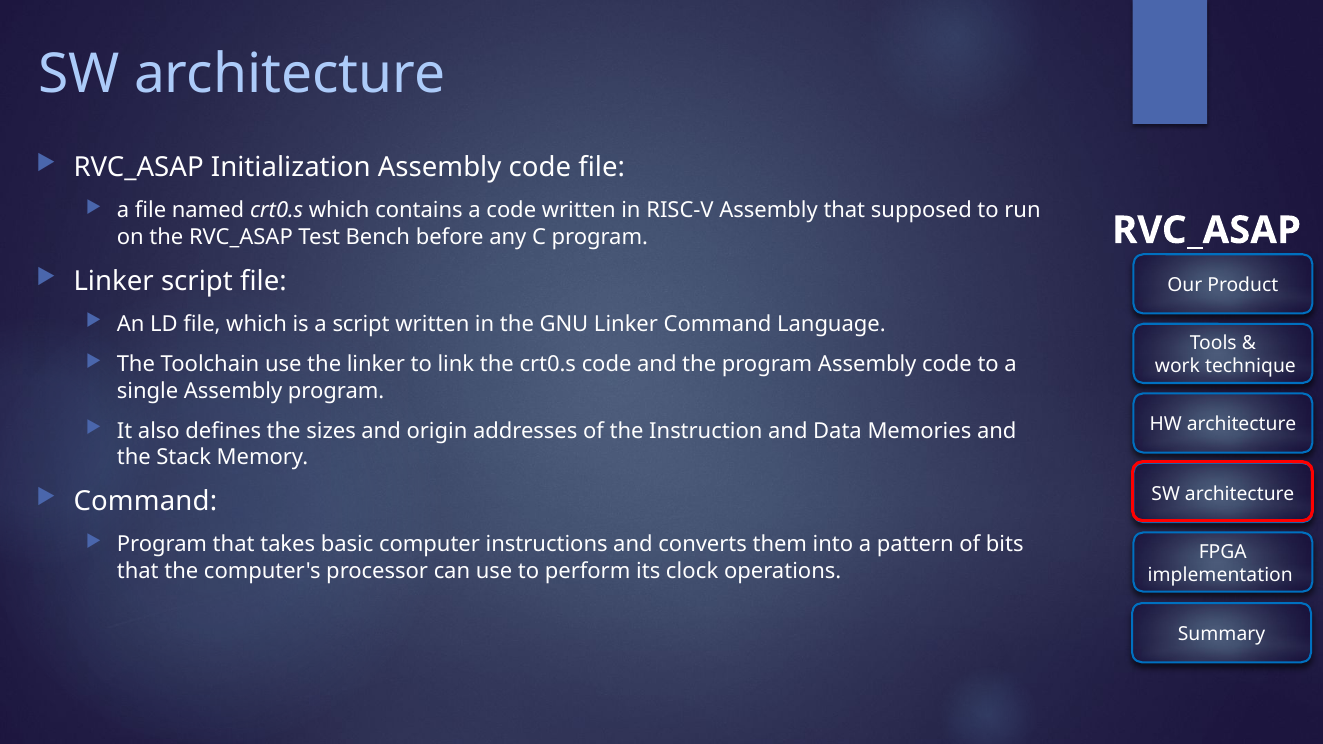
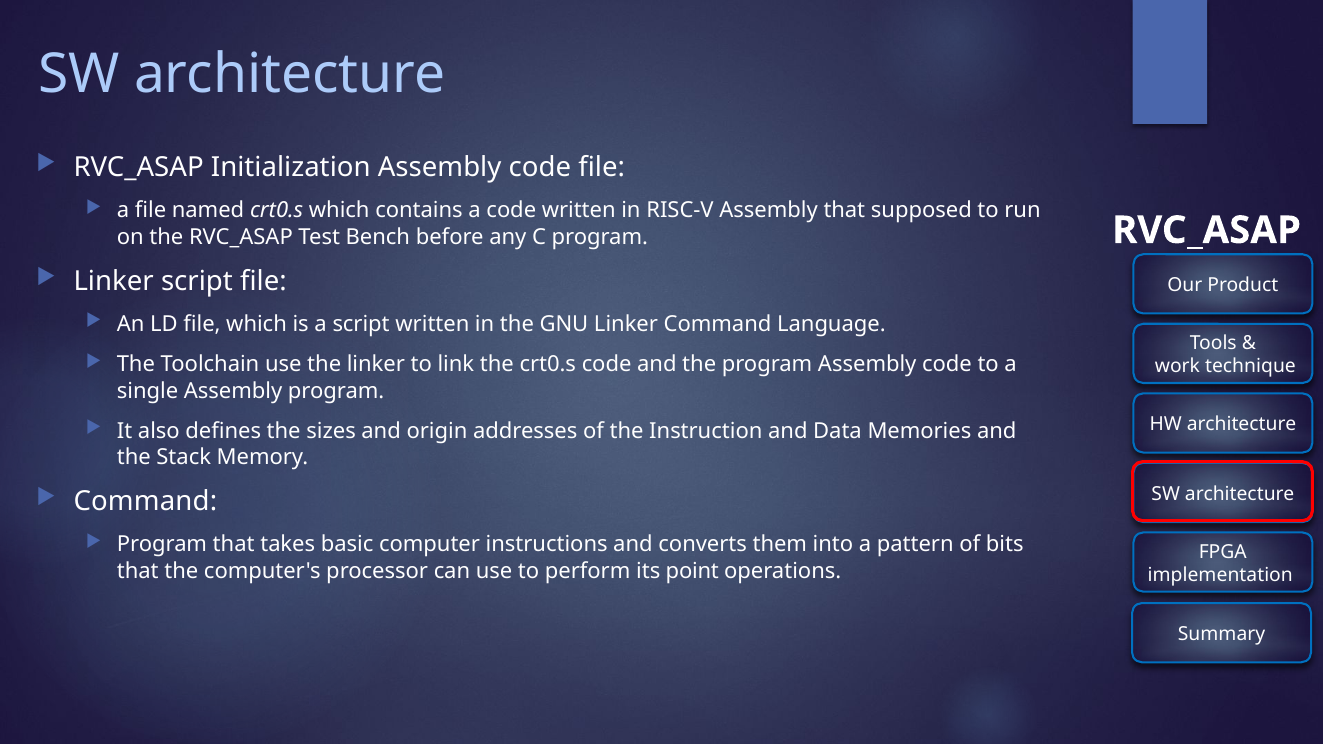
clock: clock -> point
